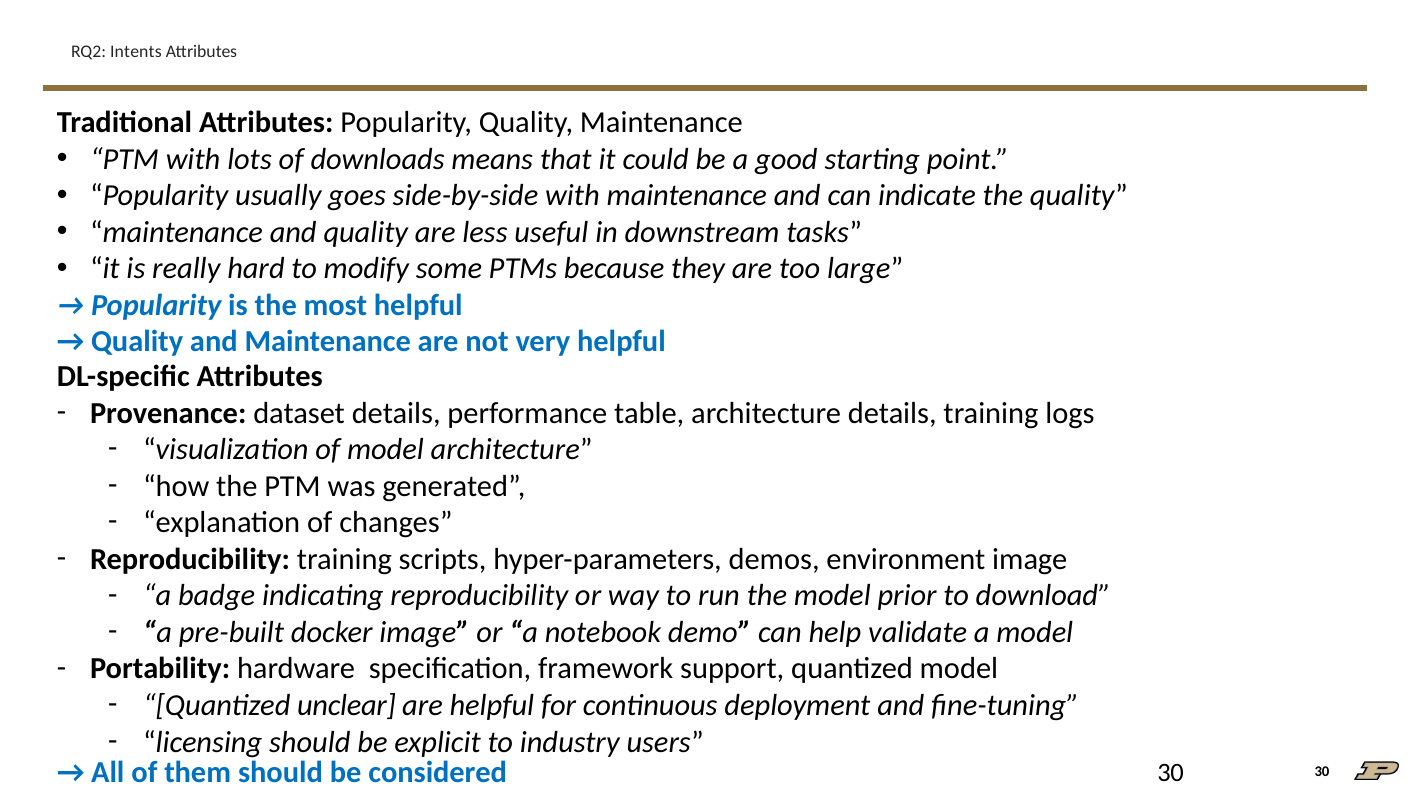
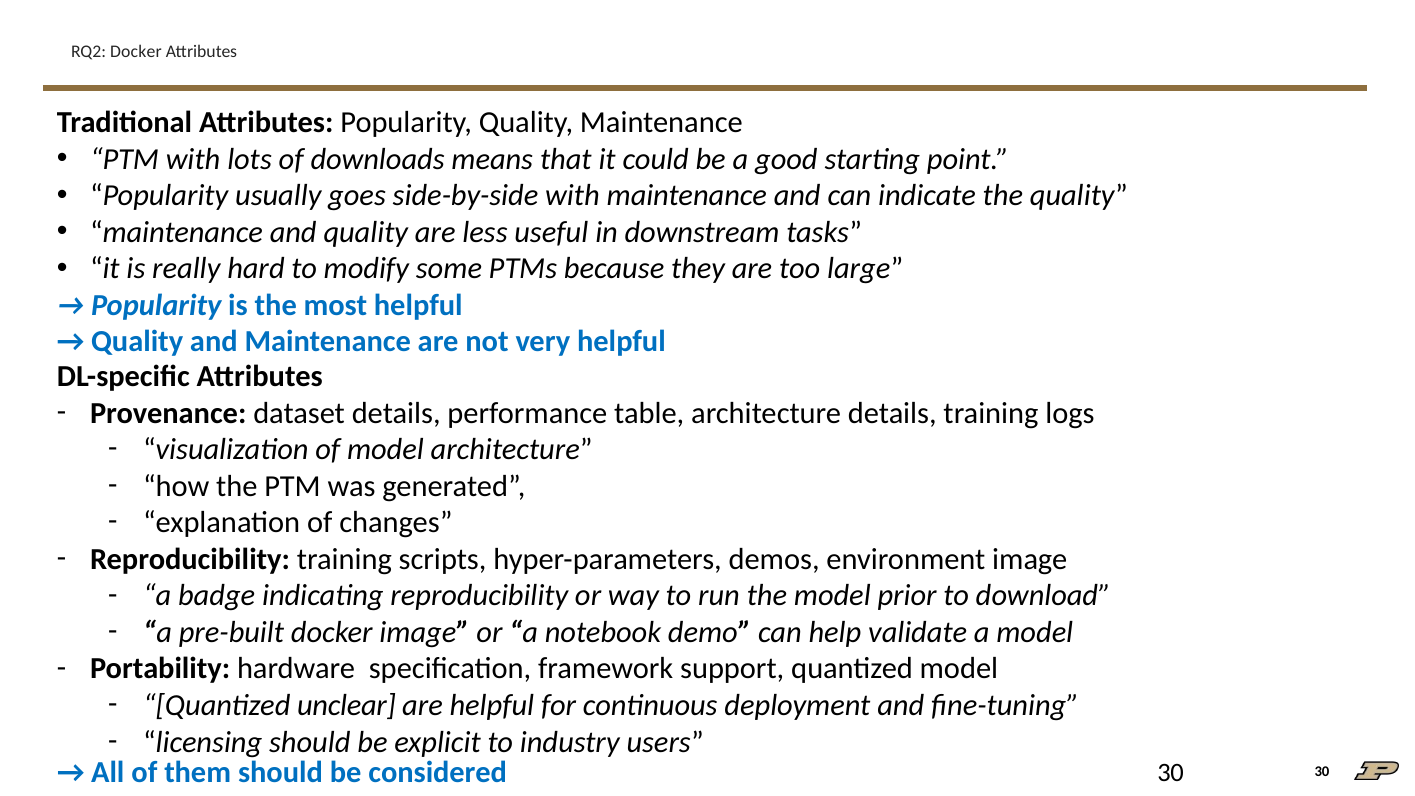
RQ2 Intents: Intents -> Docker
